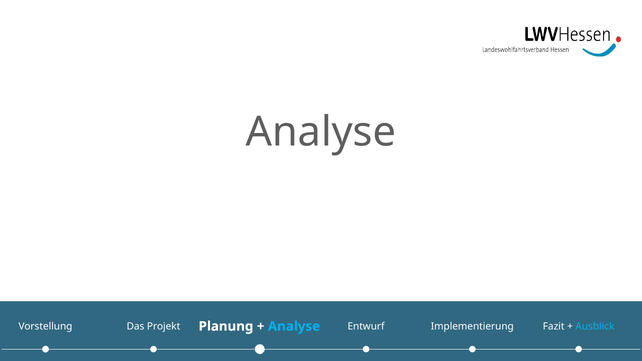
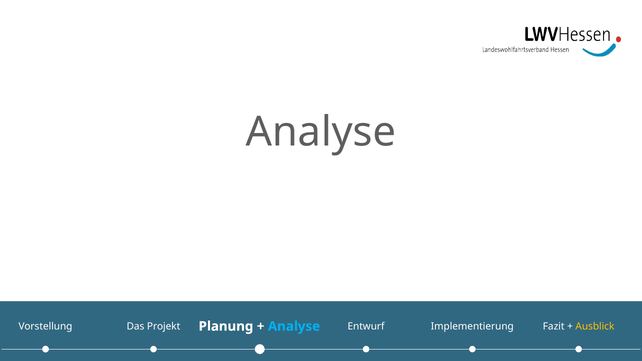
Ausblick colour: light blue -> yellow
